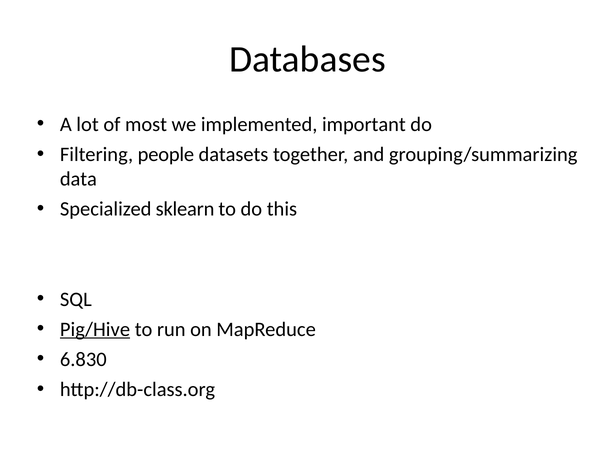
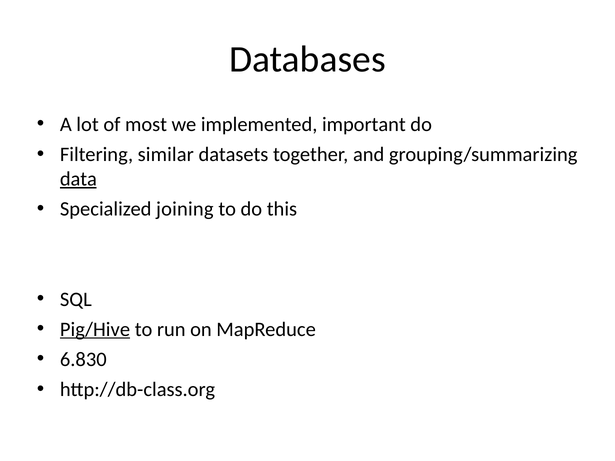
people: people -> similar
data underline: none -> present
sklearn: sklearn -> joining
